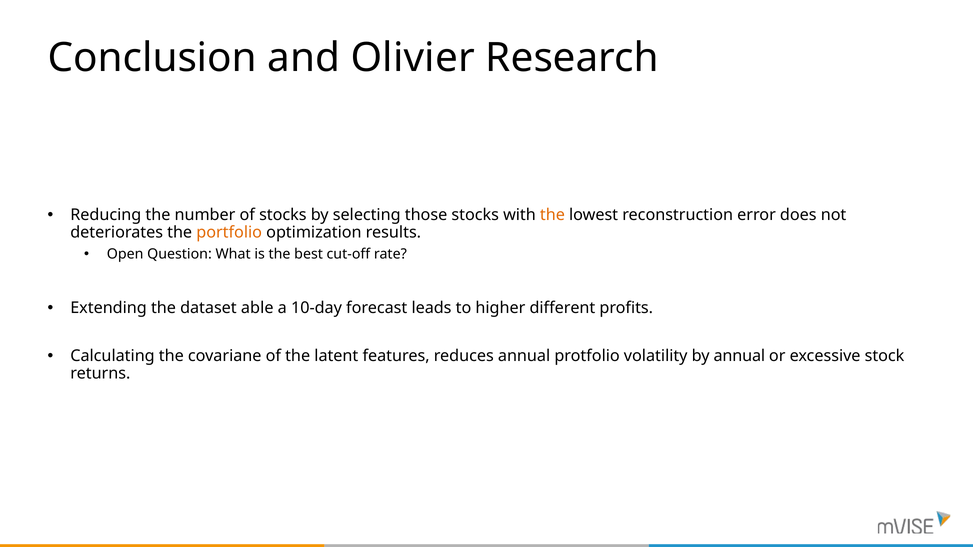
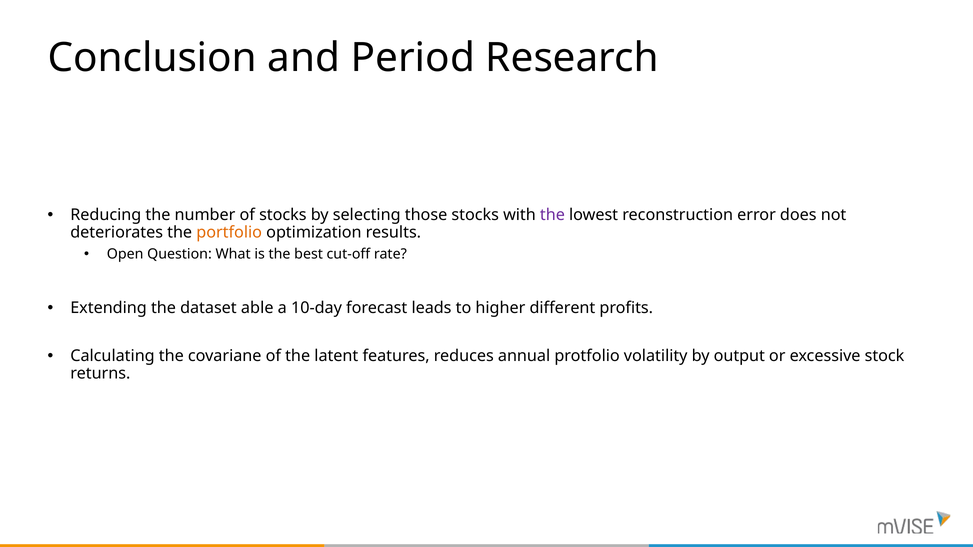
Olivier: Olivier -> Period
the at (552, 215) colour: orange -> purple
by annual: annual -> output
